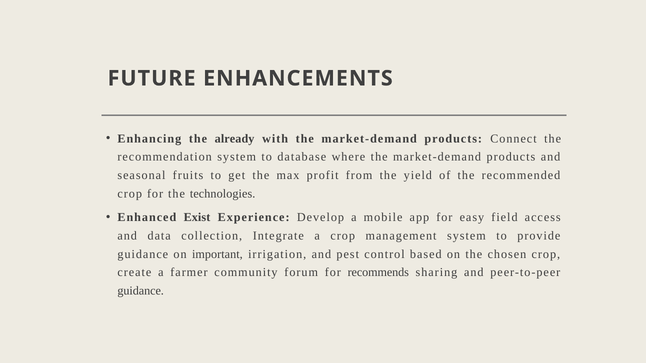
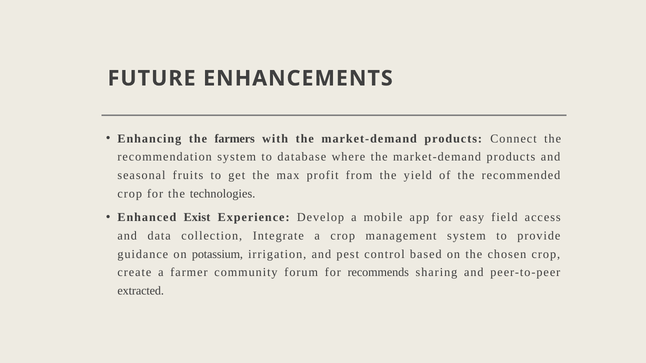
already: already -> farmers
important: important -> potassium
guidance at (141, 291): guidance -> extracted
